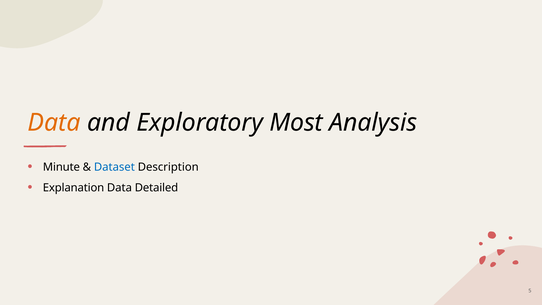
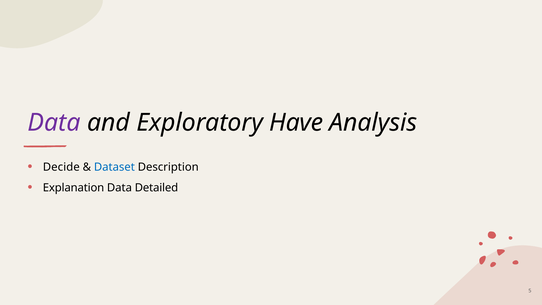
Data at (54, 123) colour: orange -> purple
Most: Most -> Have
Minute: Minute -> Decide
